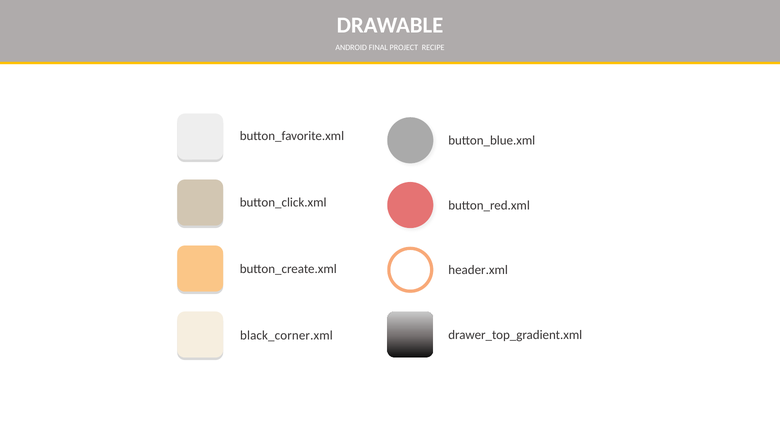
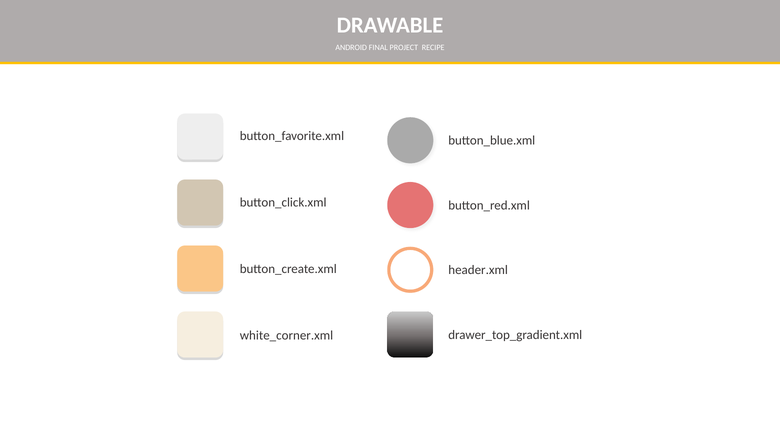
black_corner.xml: black_corner.xml -> white_corner.xml
